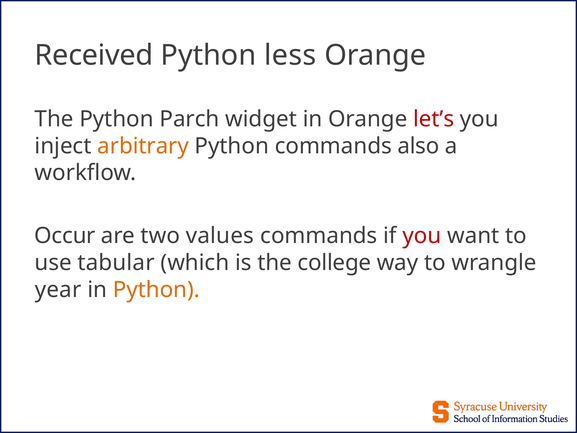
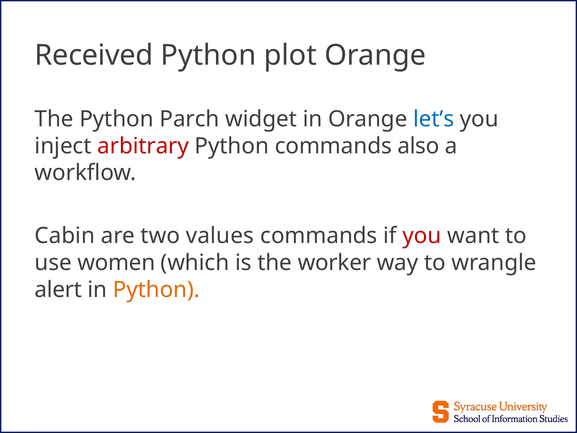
less: less -> plot
let’s colour: red -> blue
arbitrary colour: orange -> red
Occur: Occur -> Cabin
tabular: tabular -> women
college: college -> worker
year: year -> alert
